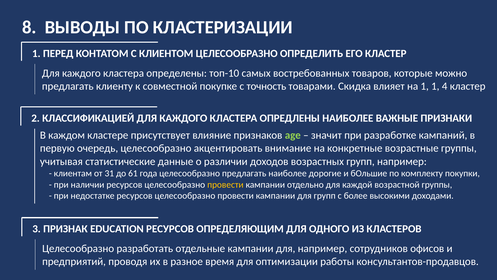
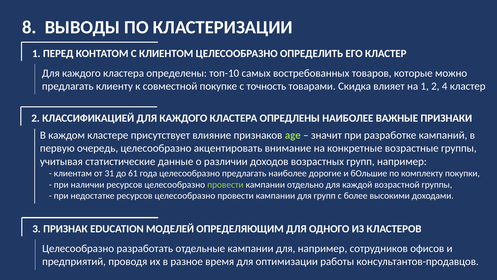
1 1: 1 -> 2
провести at (225, 184) colour: yellow -> light green
EDUCATION РЕСУРСОВ: РЕСУРСОВ -> МОДЕЛЕЙ
